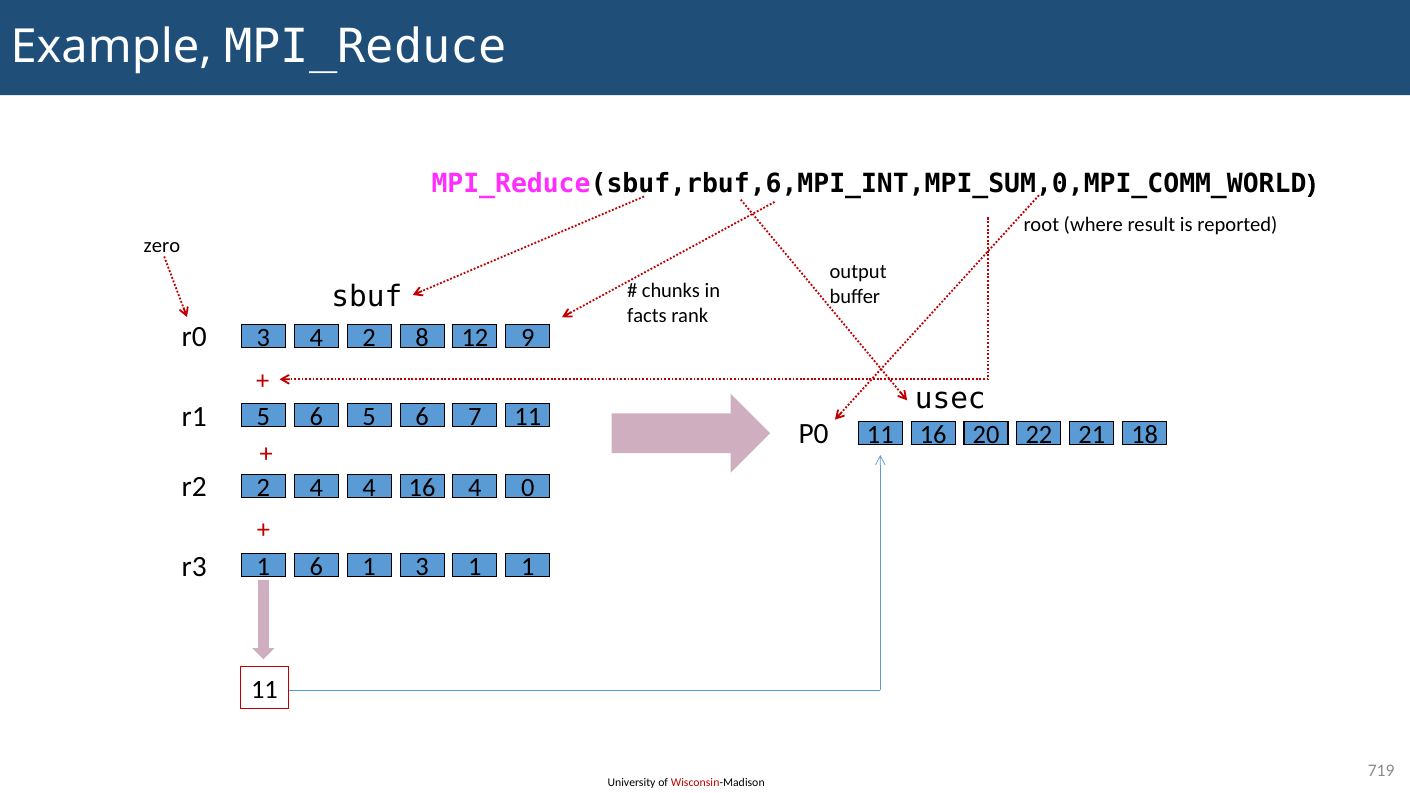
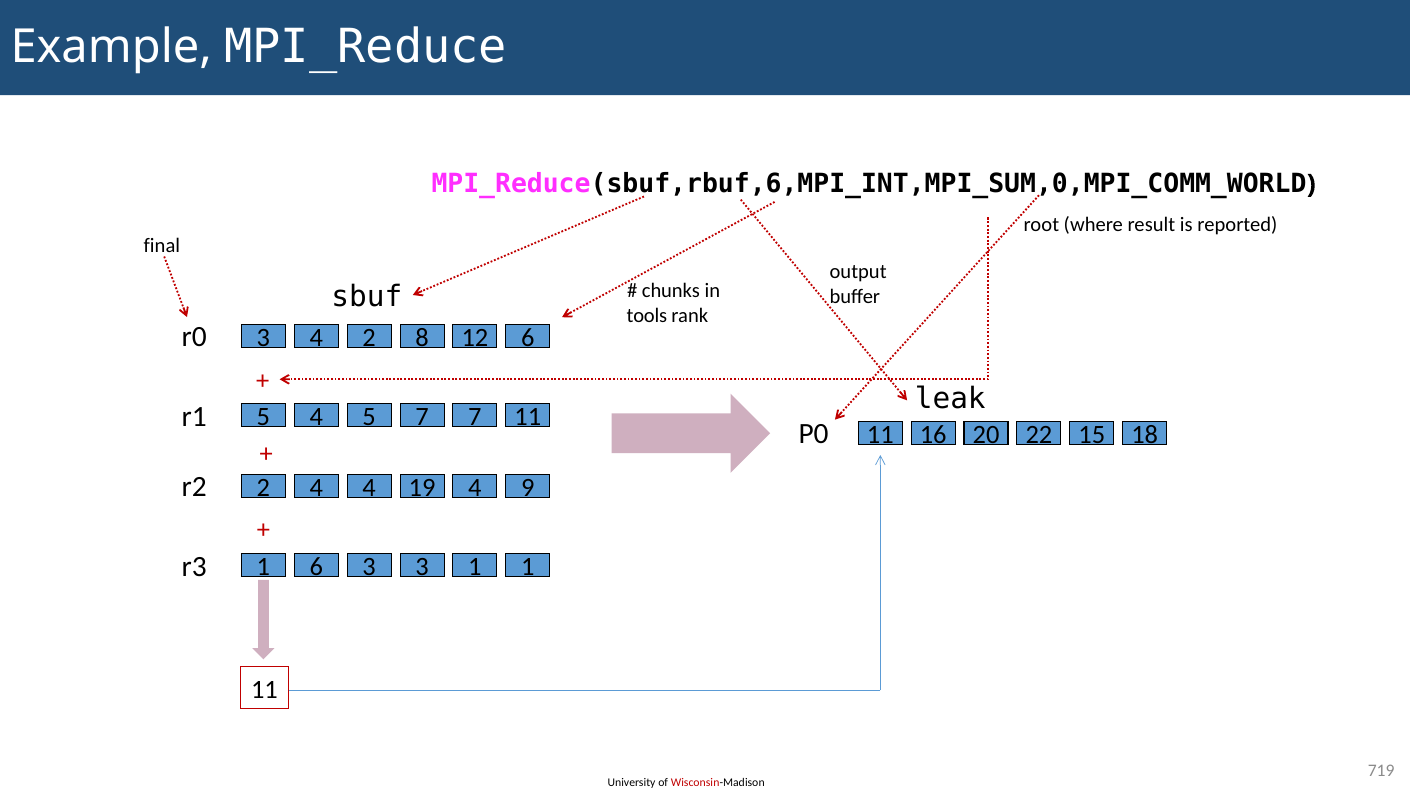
zero: zero -> final
facts: facts -> tools
12 9: 9 -> 6
usec: usec -> leak
6 at (316, 417): 6 -> 4
6 at (422, 417): 6 -> 7
21: 21 -> 15
4 16: 16 -> 19
0: 0 -> 9
6 1: 1 -> 3
